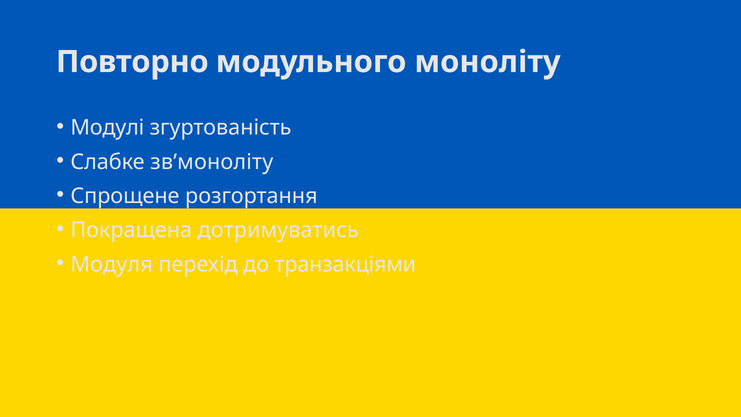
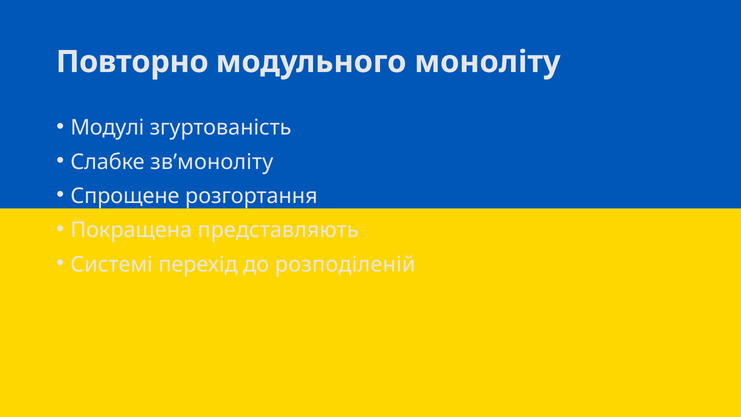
дотримуватись: дотримуватись -> представляють
Модуля: Модуля -> Системі
транзакціями: транзакціями -> розподіленій
